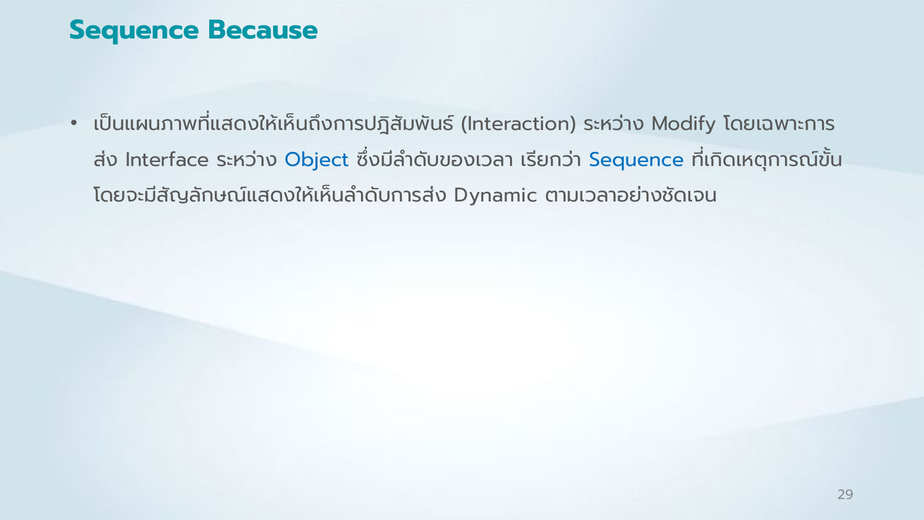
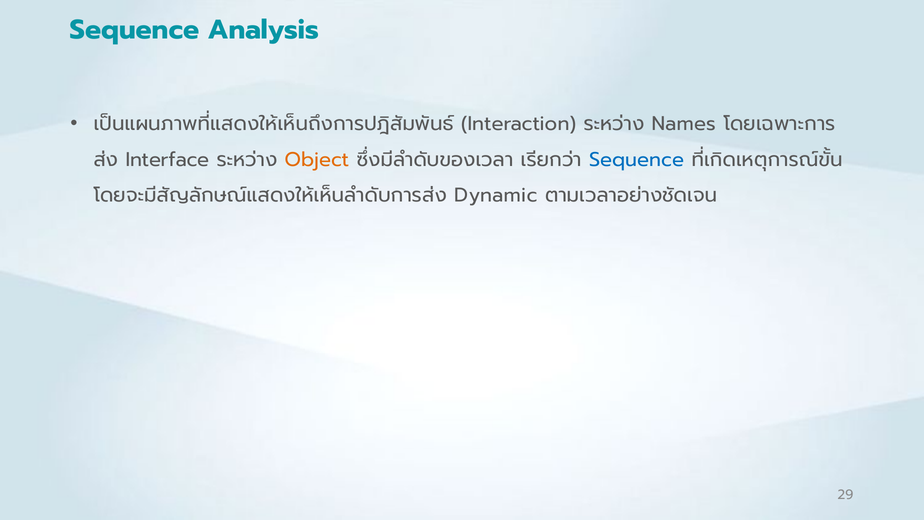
Because: Because -> Analysis
Modify: Modify -> Names
Object colour: blue -> orange
